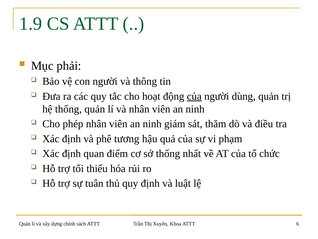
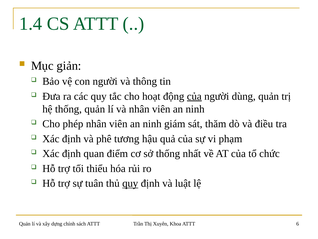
1.9: 1.9 -> 1.4
phải: phải -> giản
quy at (130, 183) underline: none -> present
